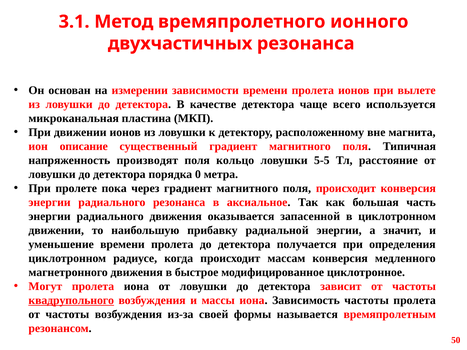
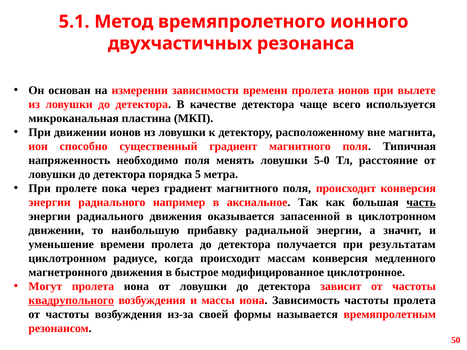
3.1: 3.1 -> 5.1
описание: описание -> способно
производят: производят -> необходимо
кольцо: кольцо -> менять
5-5: 5-5 -> 5-0
0: 0 -> 5
радиального резонанса: резонанса -> например
часть underline: none -> present
определения: определения -> результатам
